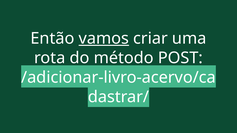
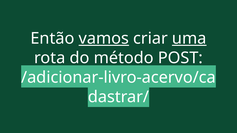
uma underline: none -> present
